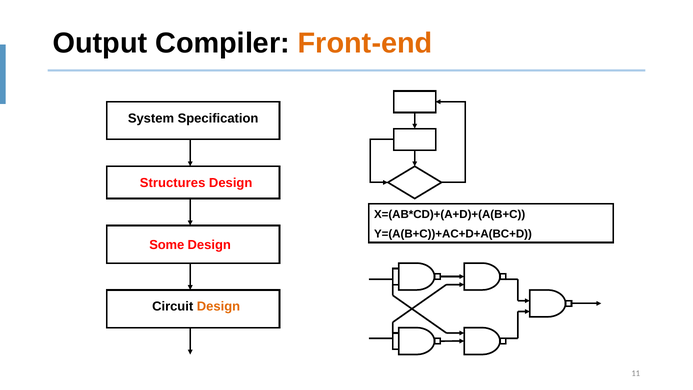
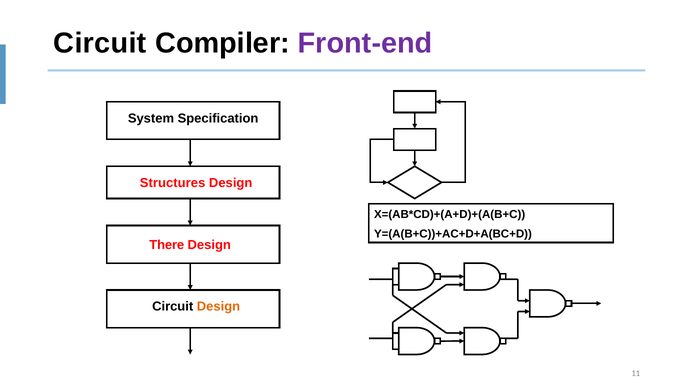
Output at (100, 43): Output -> Circuit
Front-end colour: orange -> purple
Some: Some -> There
